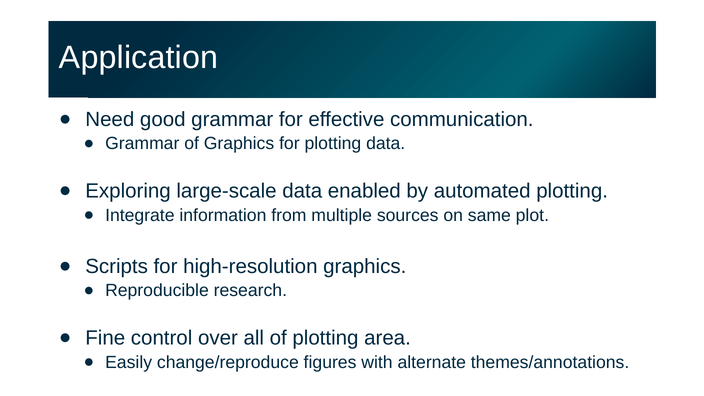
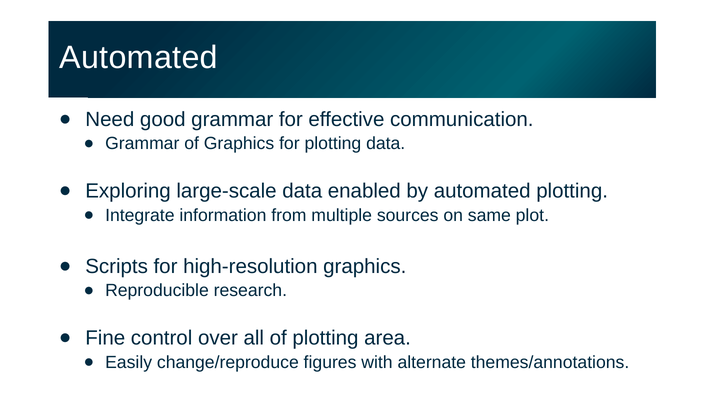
Application at (139, 58): Application -> Automated
